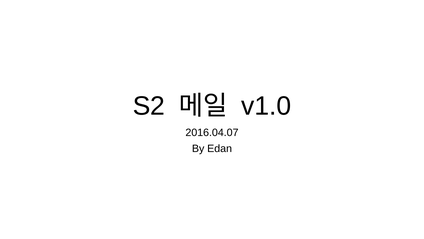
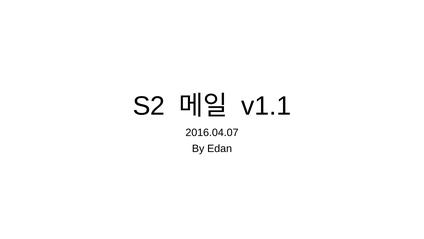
v1.0: v1.0 -> v1.1
